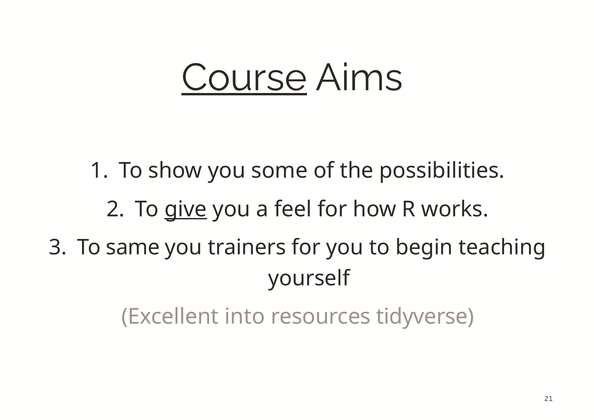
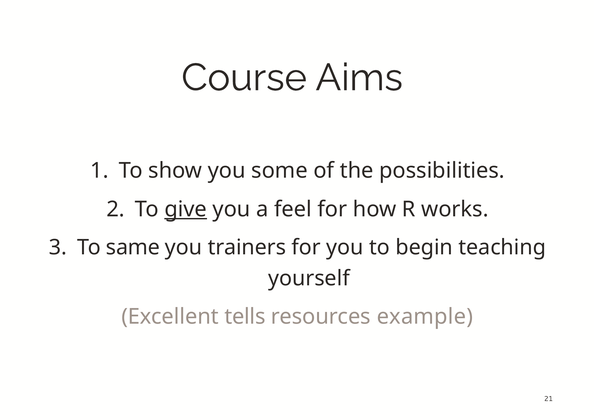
Course underline: present -> none
into: into -> tells
tidyverse: tidyverse -> example
